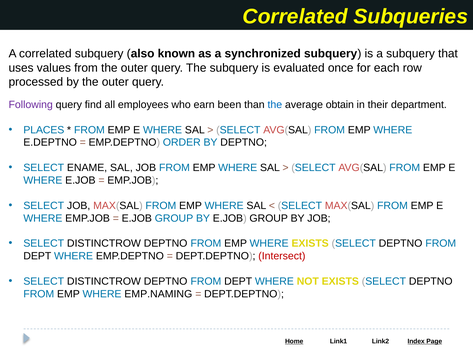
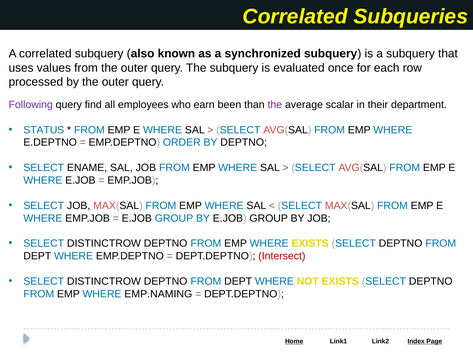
the at (275, 105) colour: blue -> purple
obtain: obtain -> scalar
PLACES: PLACES -> STATUS
